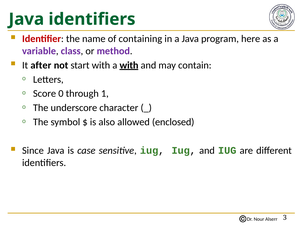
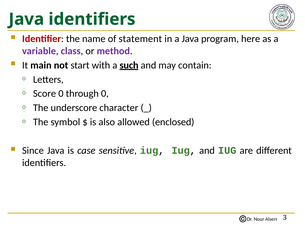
containing: containing -> statement
after: after -> main
a with: with -> such
through 1: 1 -> 0
